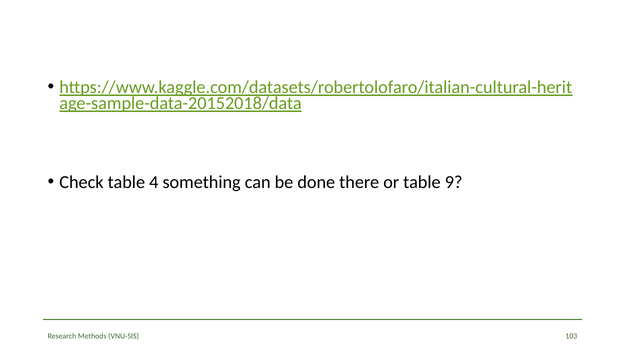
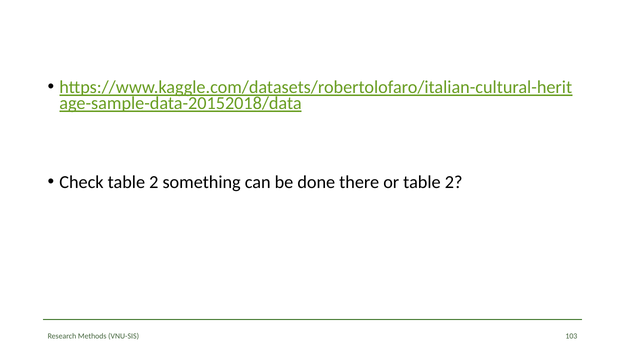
Check table 4: 4 -> 2
or table 9: 9 -> 2
